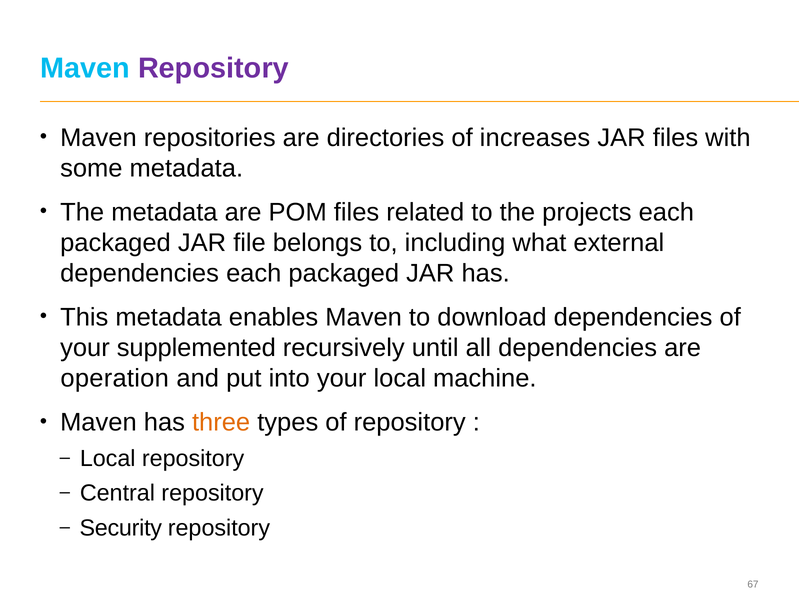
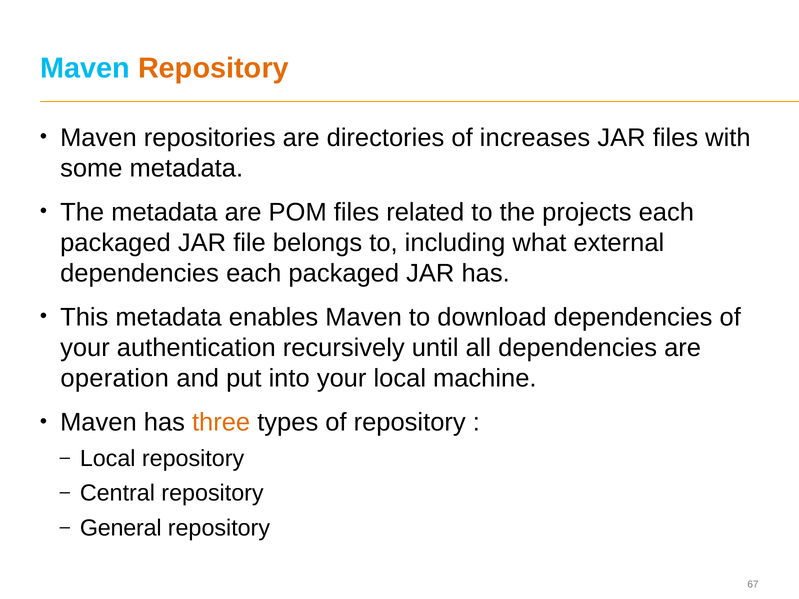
Repository at (213, 68) colour: purple -> orange
supplemented: supplemented -> authentication
Security: Security -> General
